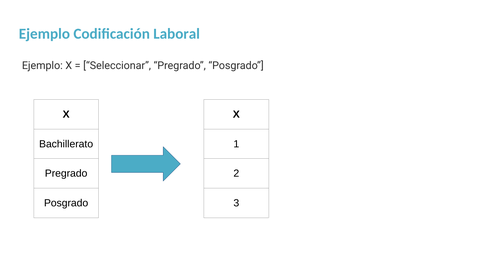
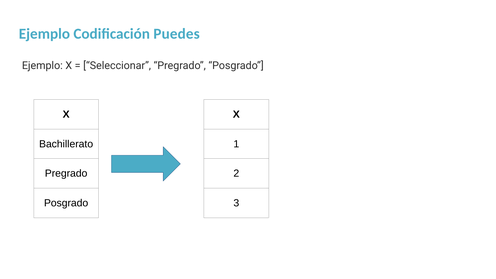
Laboral: Laboral -> Puedes
